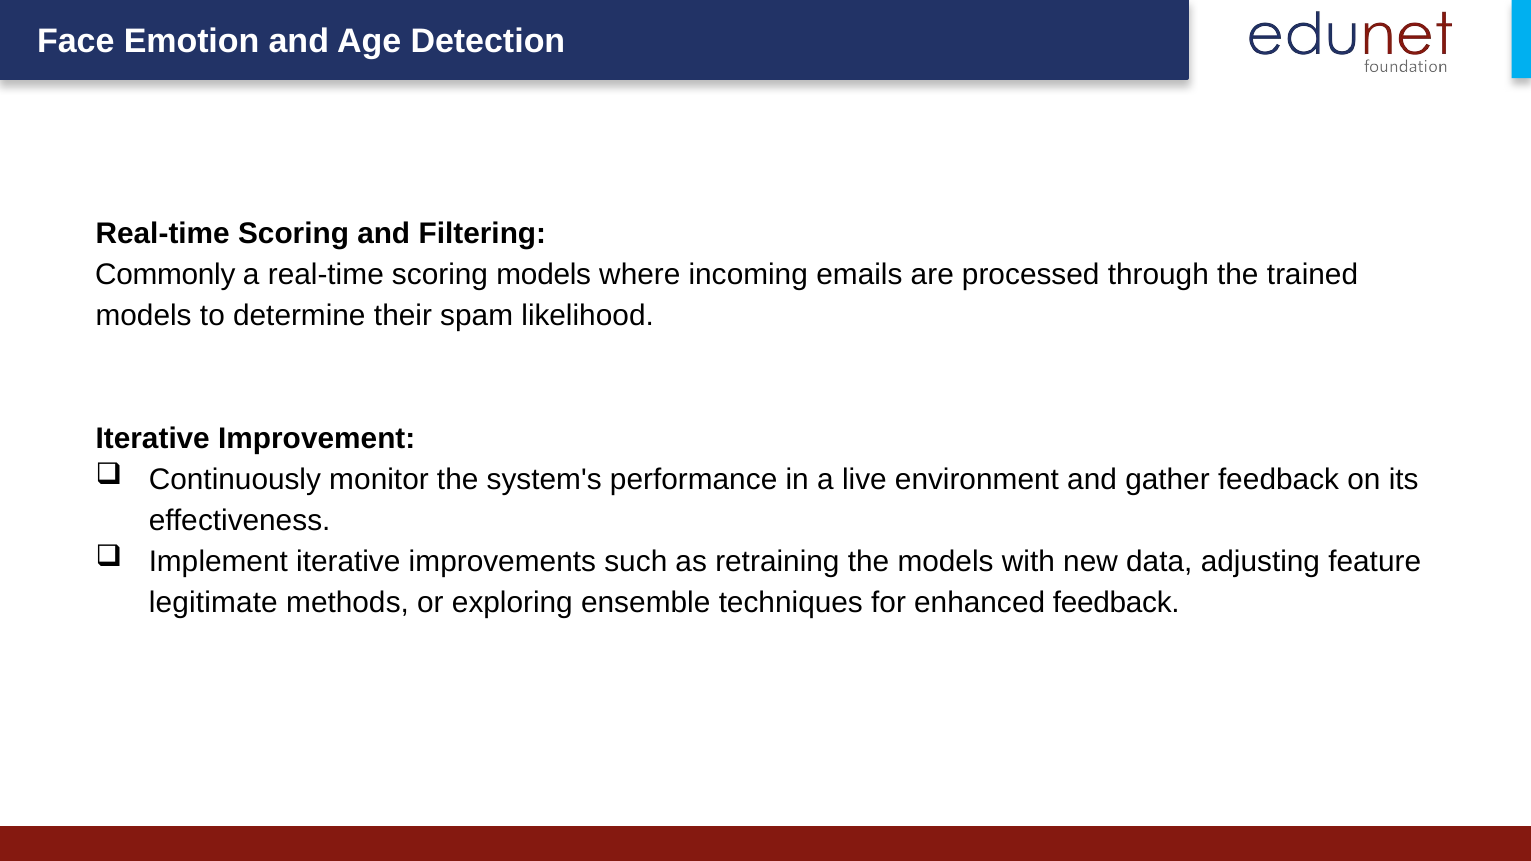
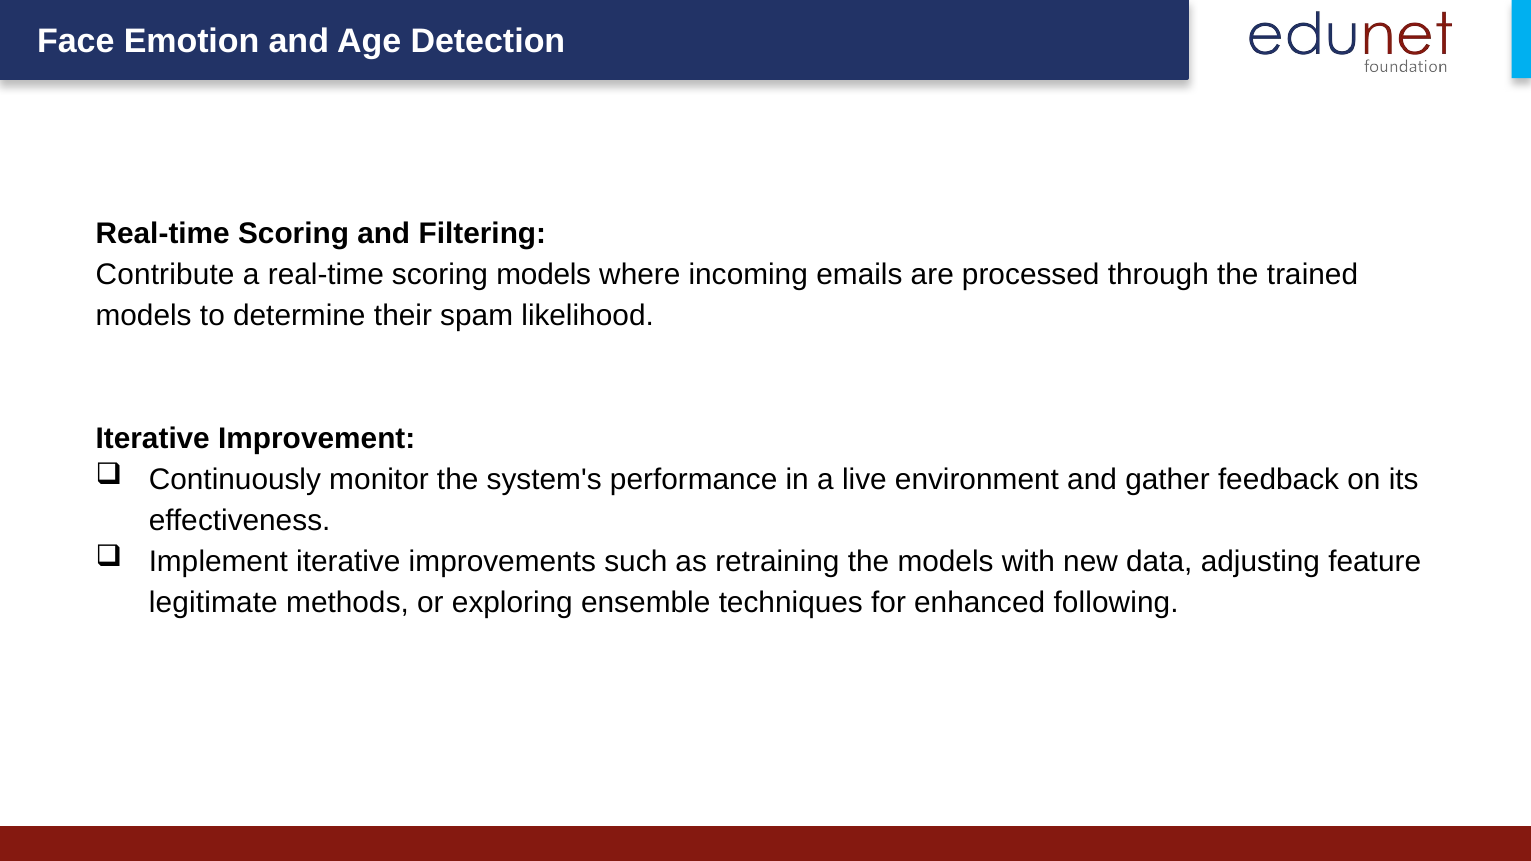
Commonly: Commonly -> Contribute
enhanced feedback: feedback -> following
